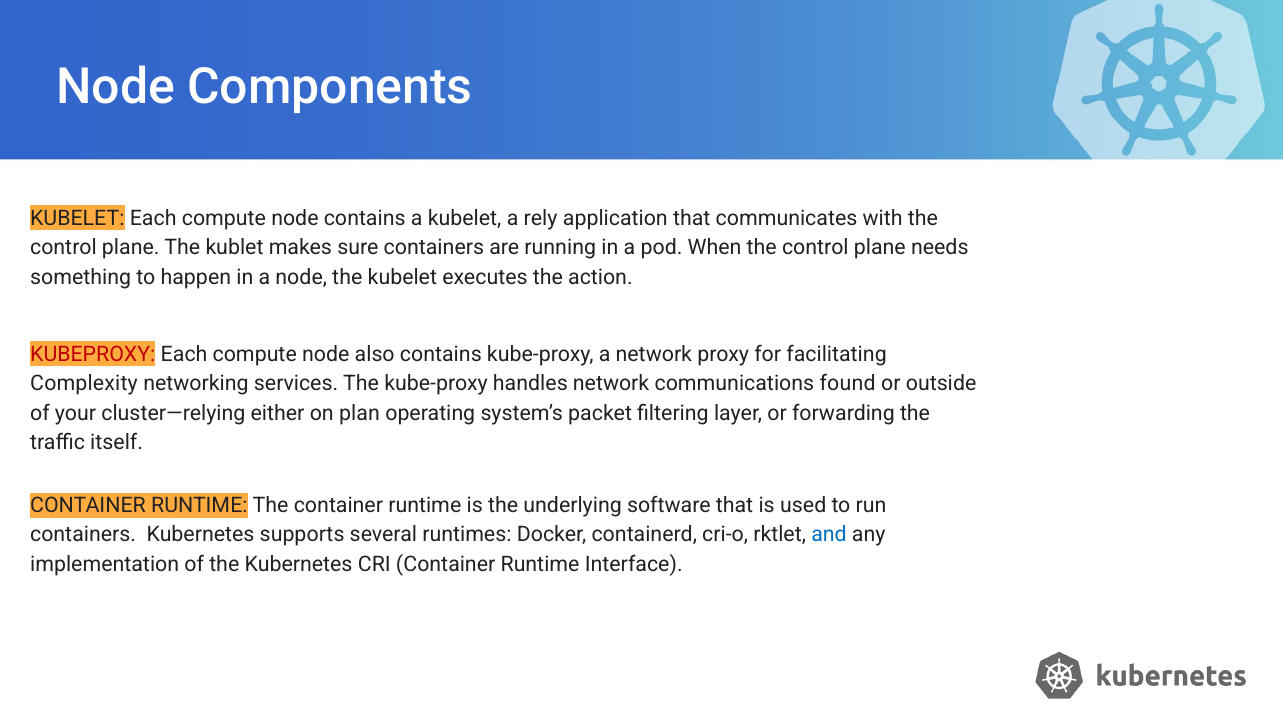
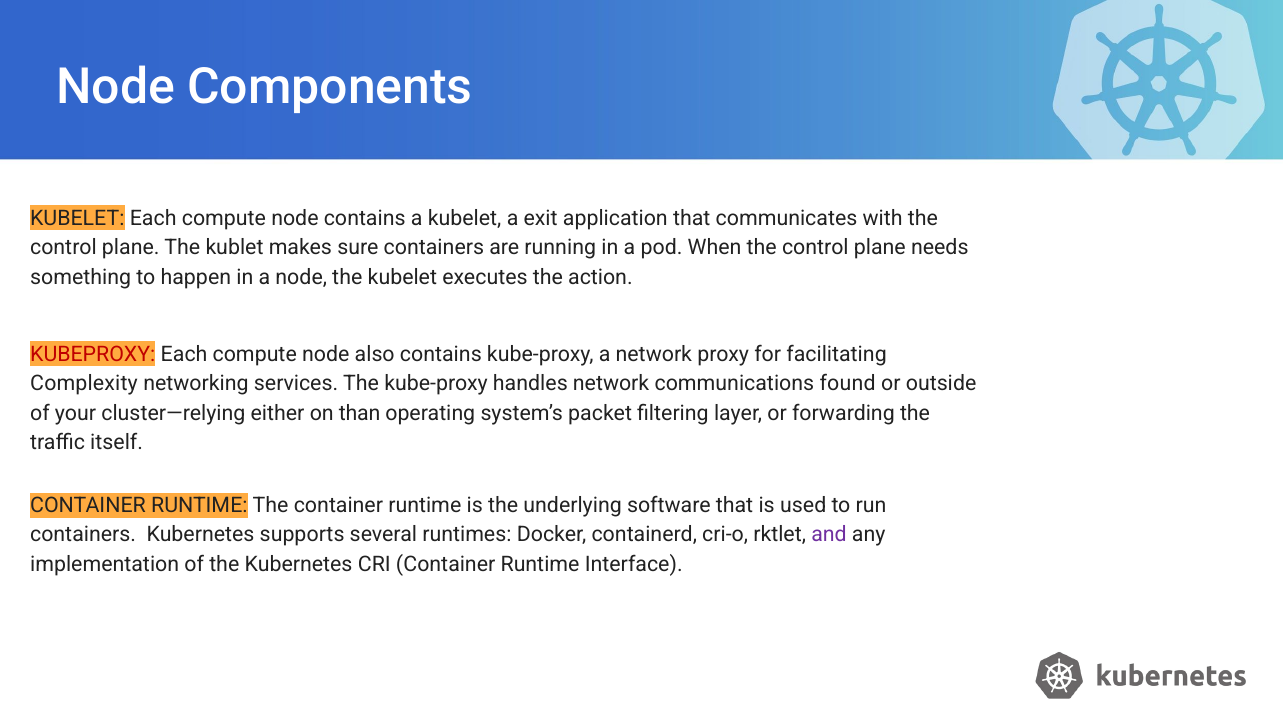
rely: rely -> exit
plan: plan -> than
and colour: blue -> purple
